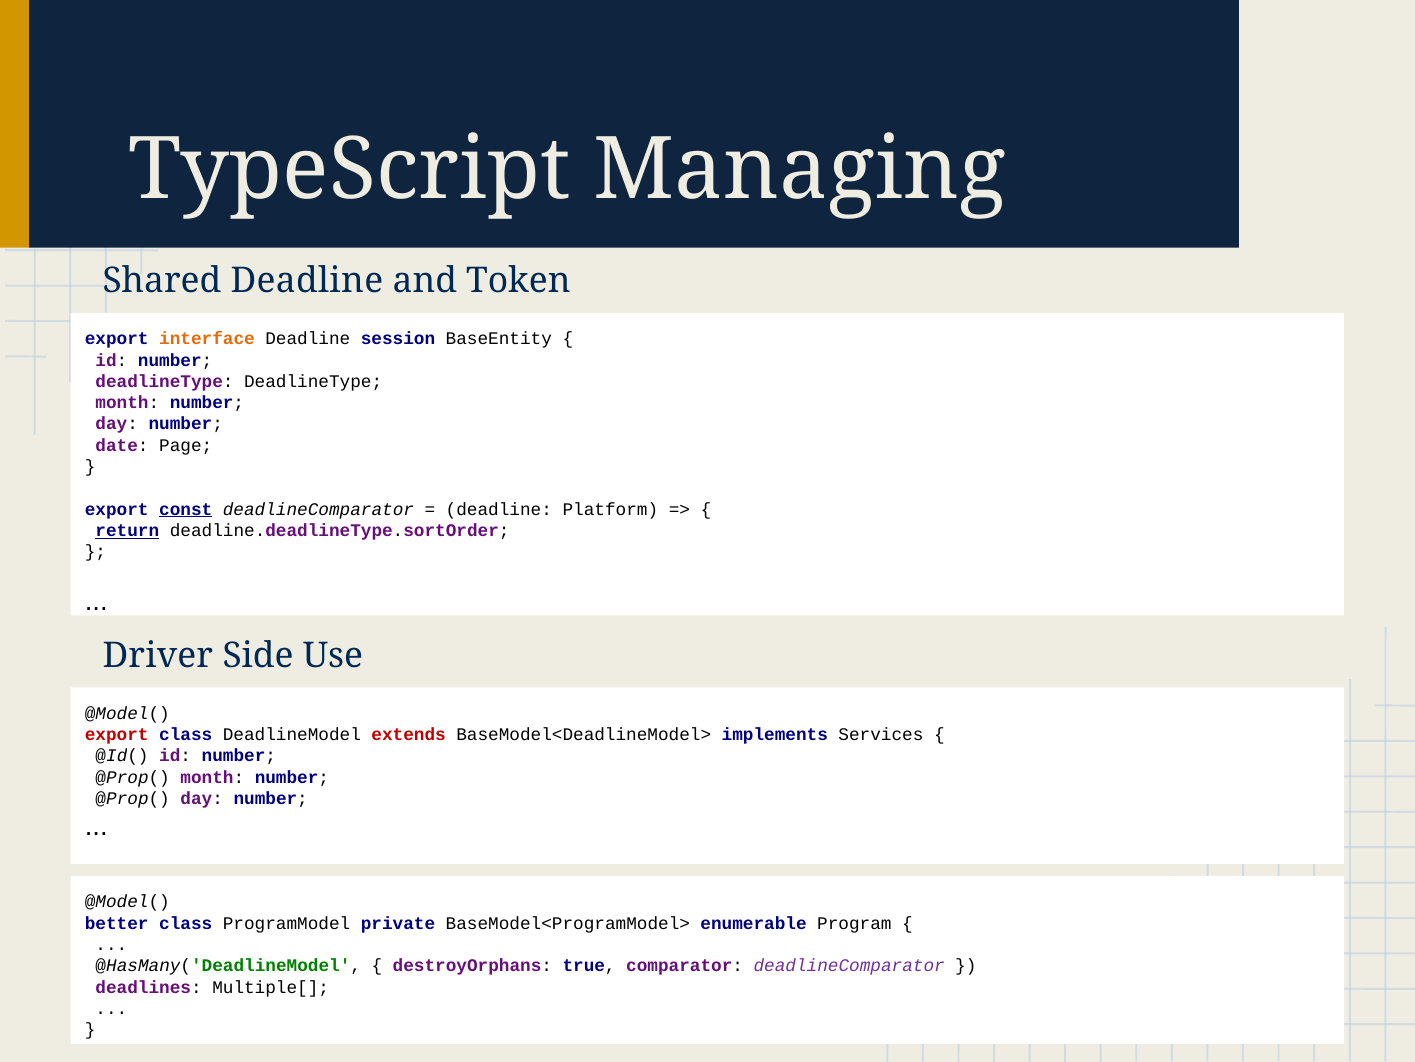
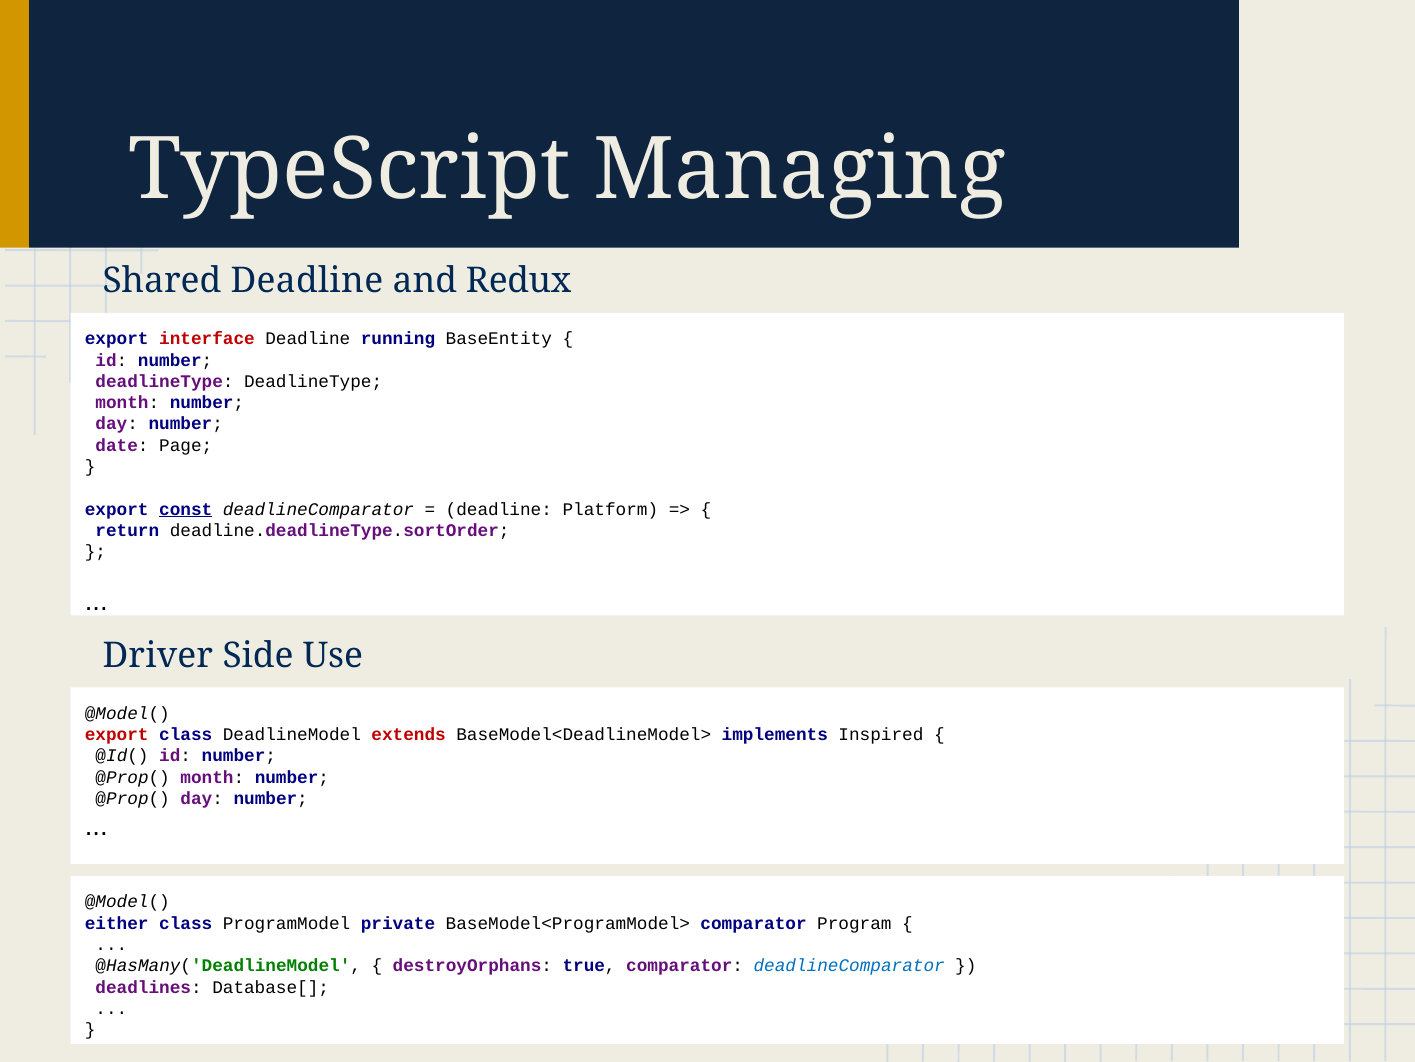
Token: Token -> Redux
interface colour: orange -> red
session: session -> running
return underline: present -> none
Services: Services -> Inspired
better: better -> either
BaseModel<ProgramModel> enumerable: enumerable -> comparator
deadlineComparator at (849, 965) colour: purple -> blue
Multiple[: Multiple[ -> Database[
